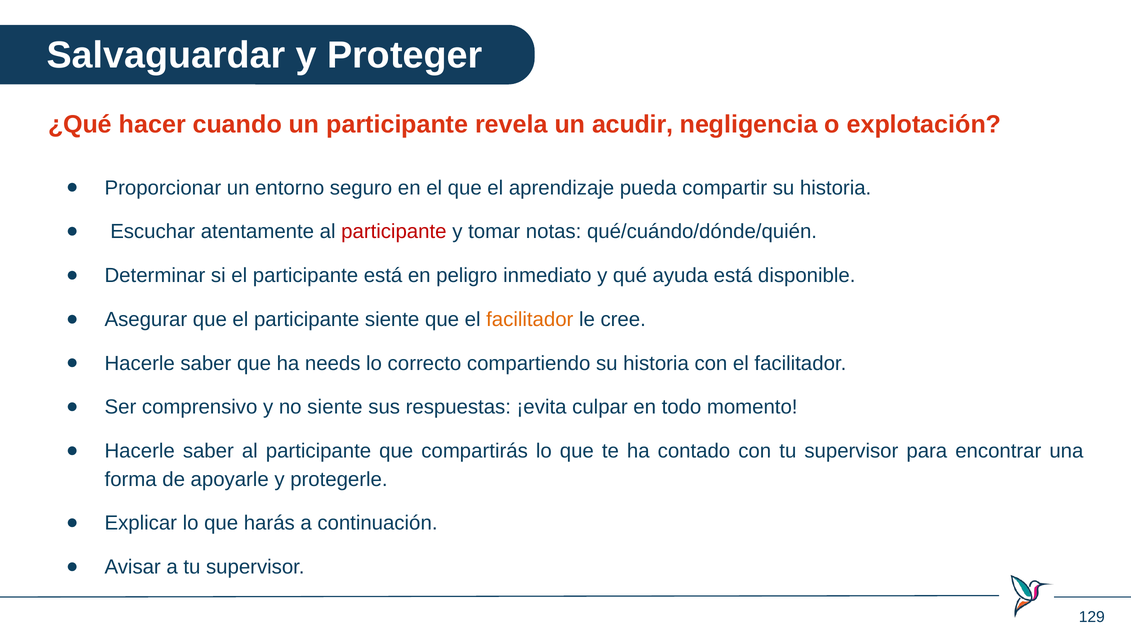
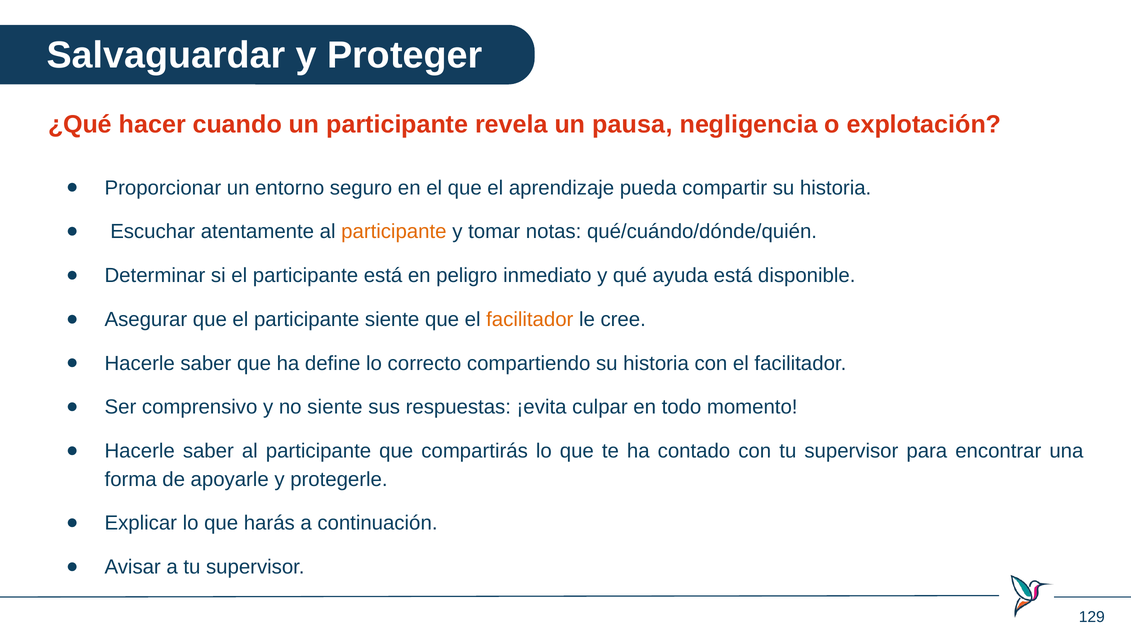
acudir: acudir -> pausa
participante at (394, 232) colour: red -> orange
needs: needs -> define
